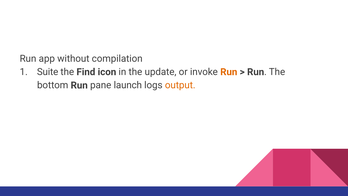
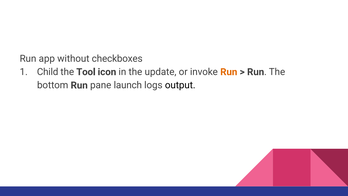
compilation: compilation -> checkboxes
Suite: Suite -> Child
Find: Find -> Tool
output colour: orange -> black
